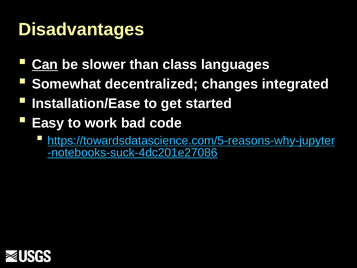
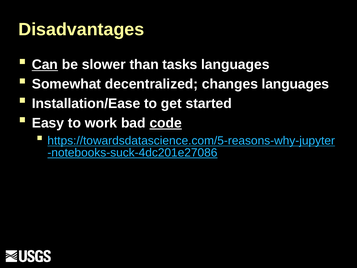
class: class -> tasks
changes integrated: integrated -> languages
code underline: none -> present
